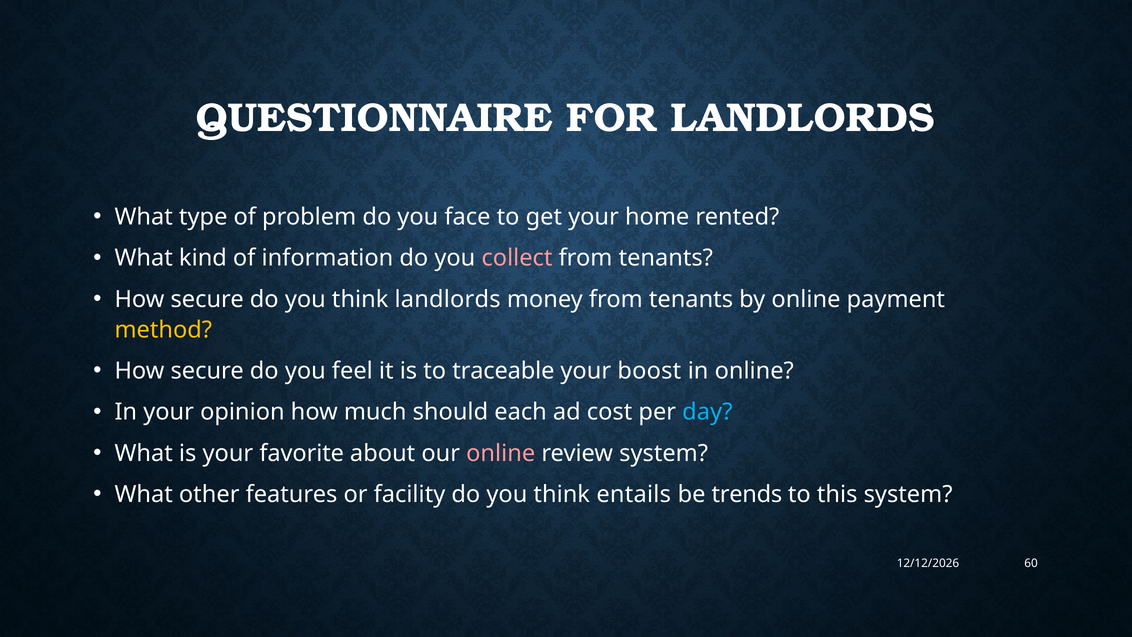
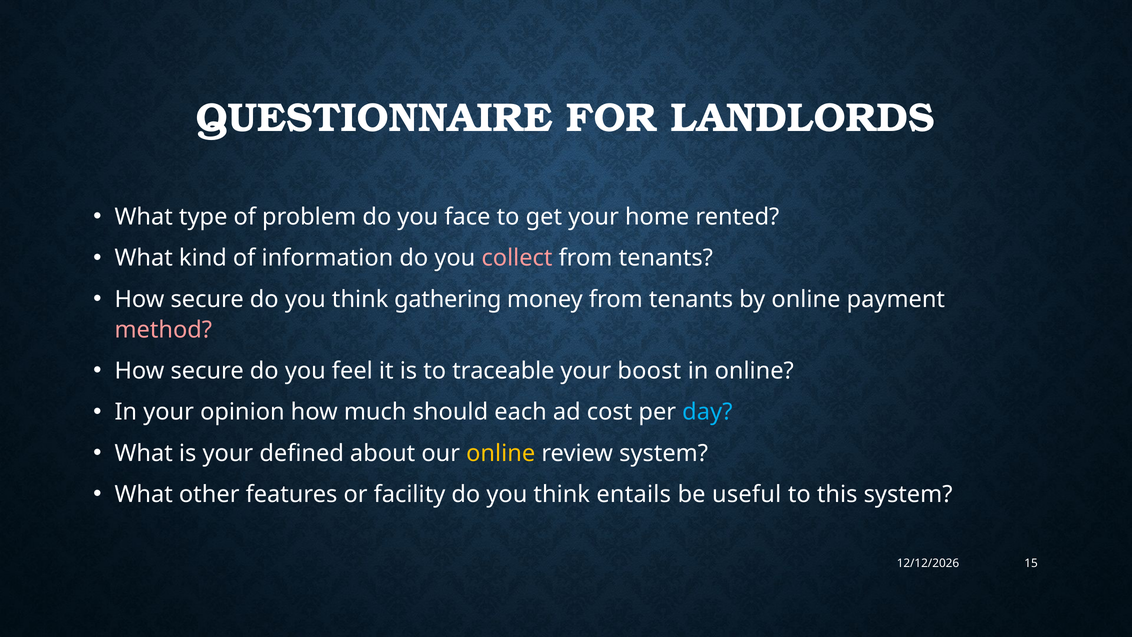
think landlords: landlords -> gathering
method colour: yellow -> pink
favorite: favorite -> defined
online at (501, 453) colour: pink -> yellow
trends: trends -> useful
60: 60 -> 15
